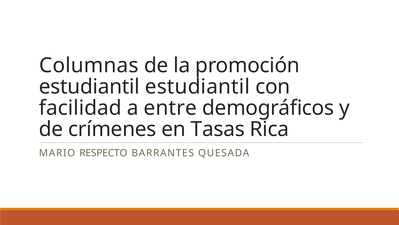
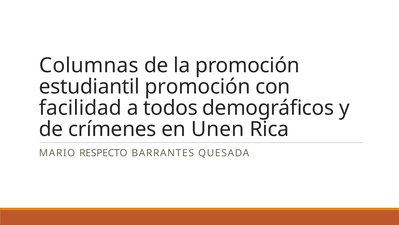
estudiantil estudiantil: estudiantil -> promoción
entre: entre -> todos
Tasas: Tasas -> Unen
